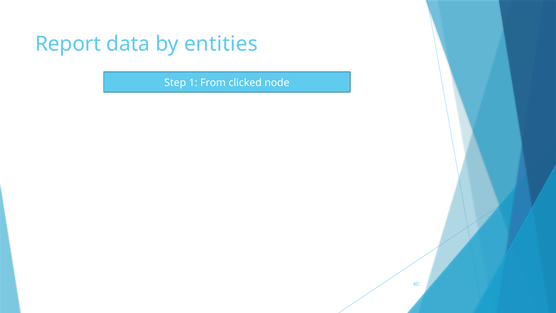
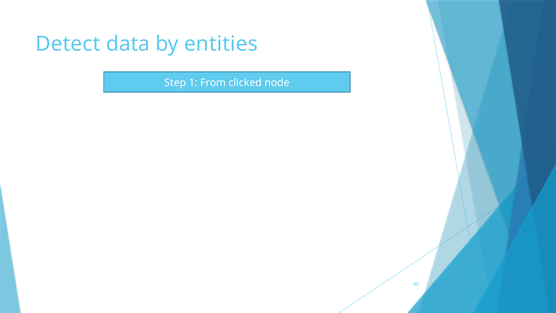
Report: Report -> Detect
